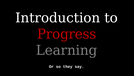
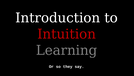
Progress: Progress -> Intuition
